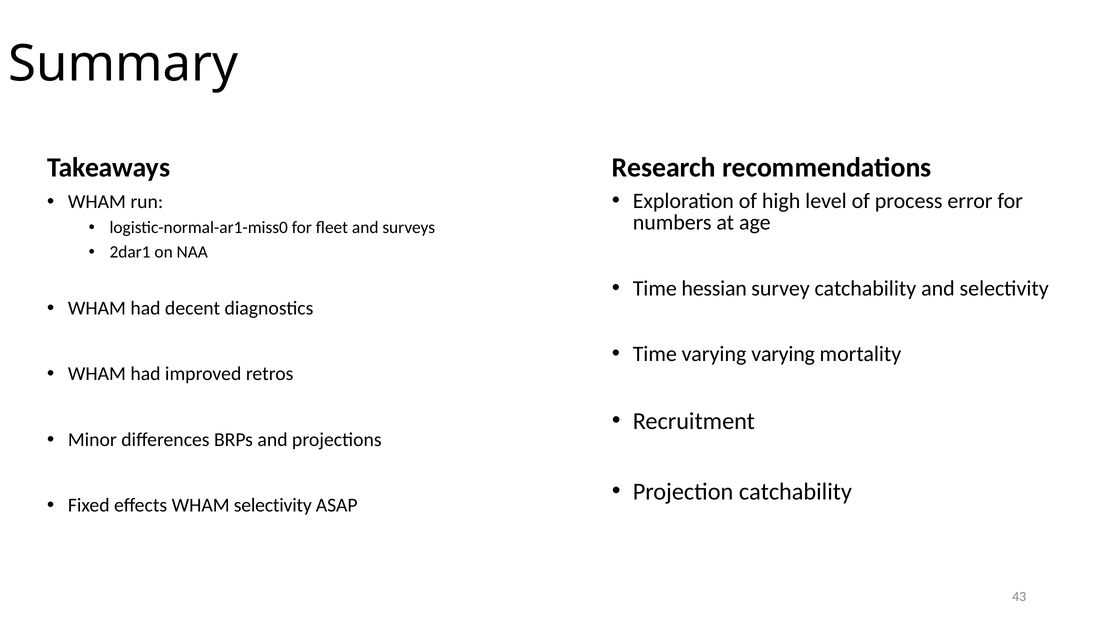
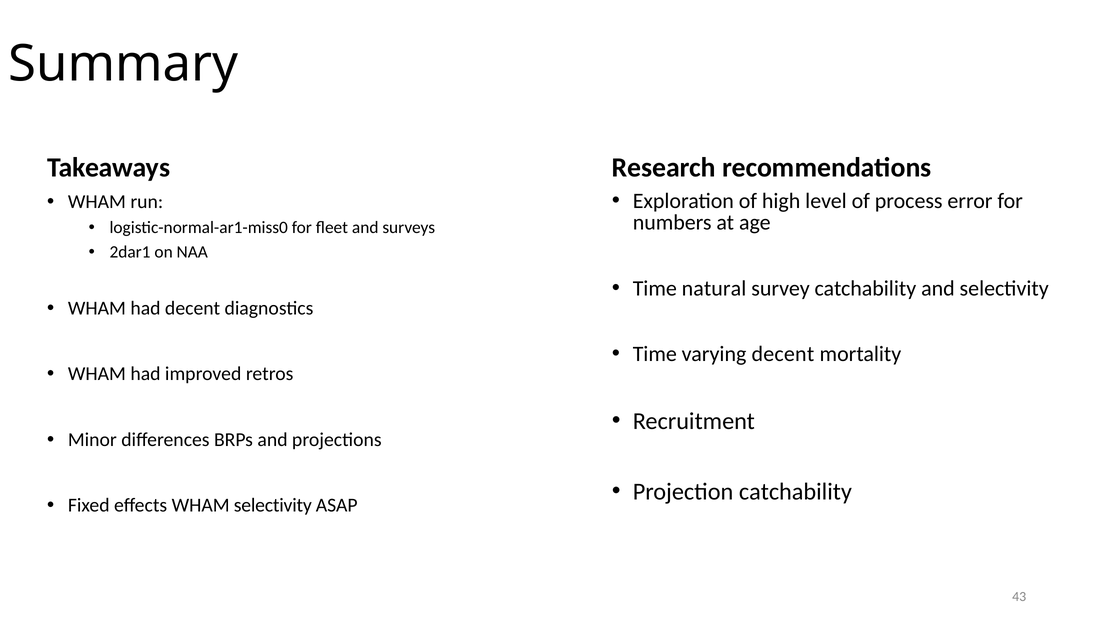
hessian: hessian -> natural
varying varying: varying -> decent
